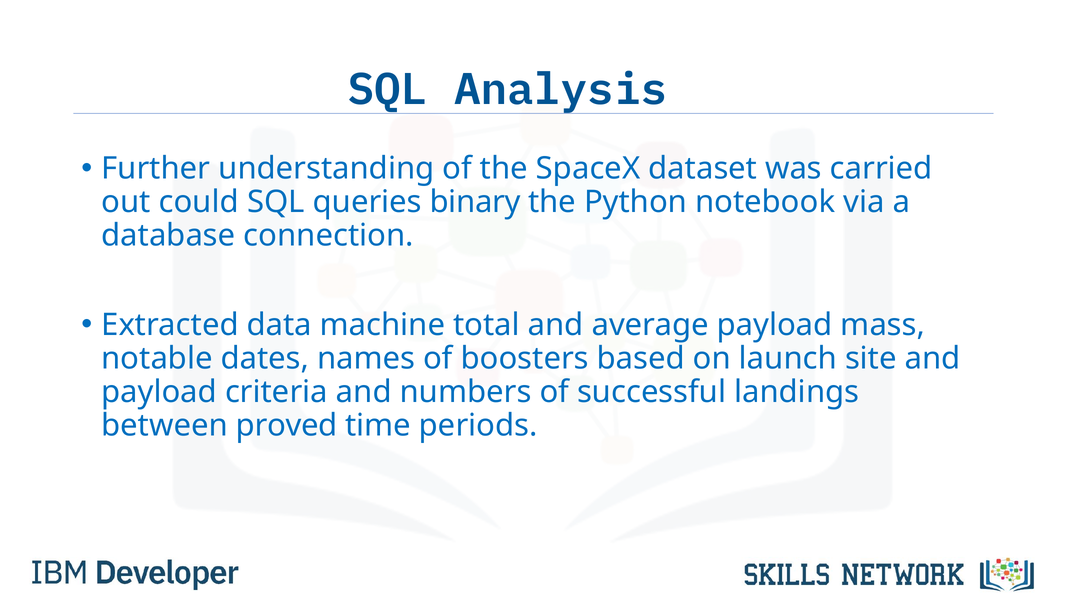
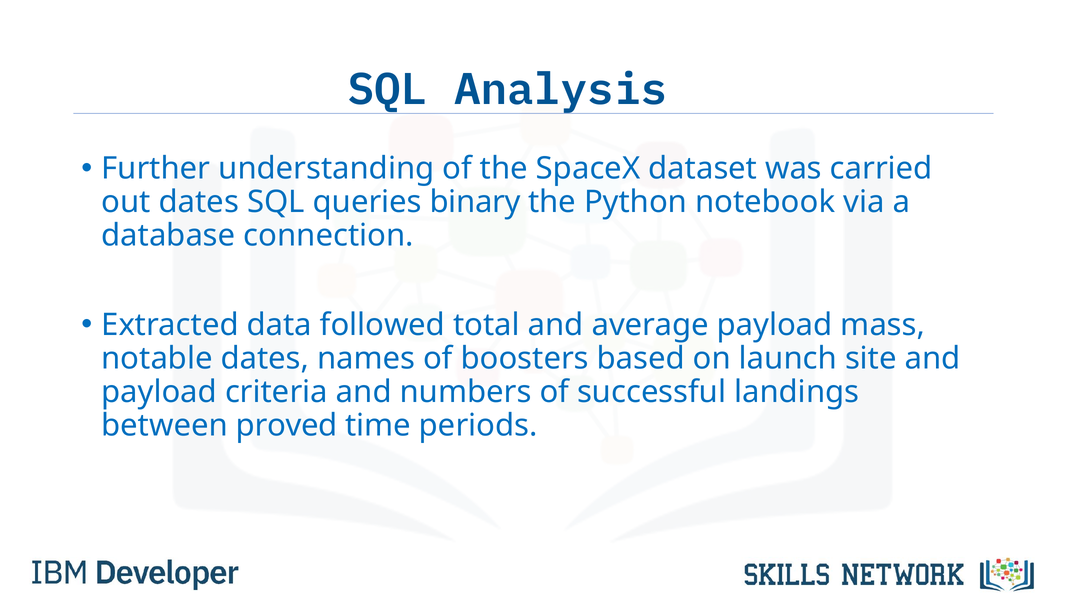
out could: could -> dates
machine: machine -> followed
